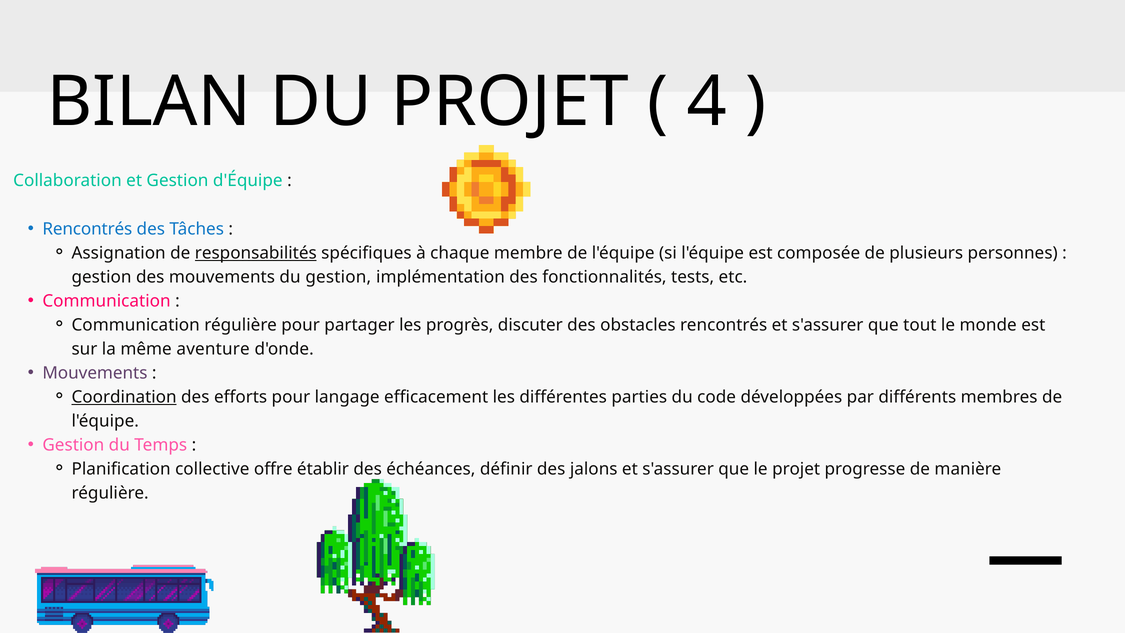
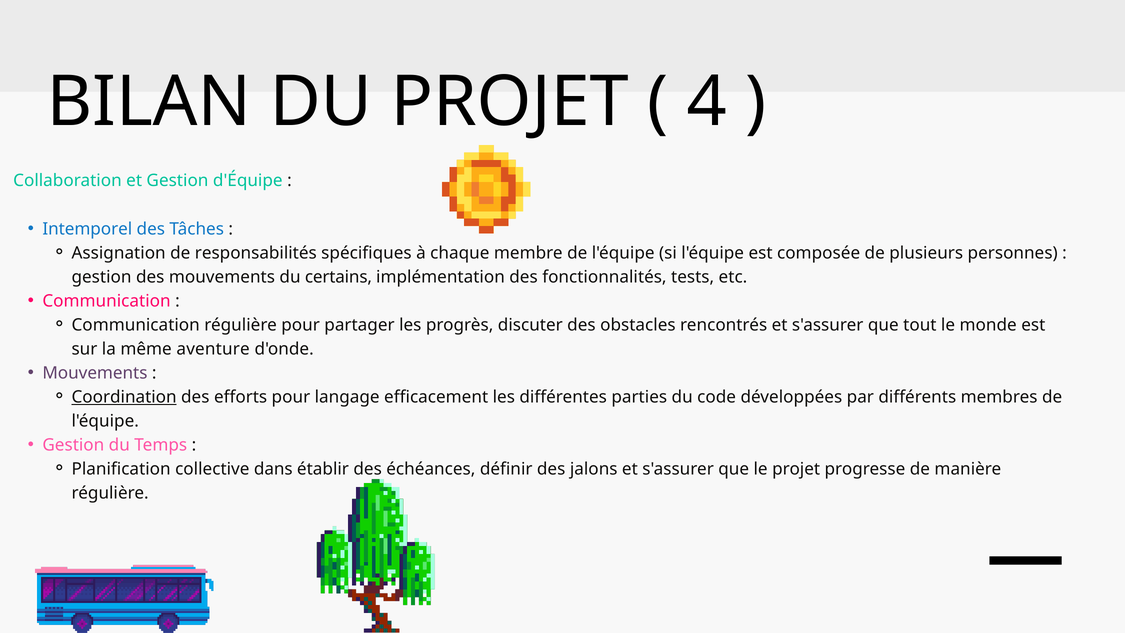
Rencontrés at (87, 229): Rencontrés -> Intemporel
responsabilités underline: present -> none
du gestion: gestion -> certains
offre: offre -> dans
